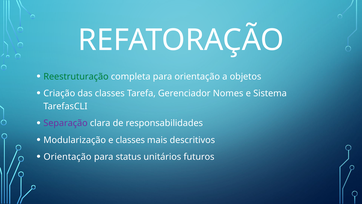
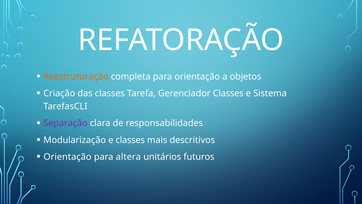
Reestruturação colour: green -> orange
Gerenciador Nomes: Nomes -> Classes
status: status -> altera
